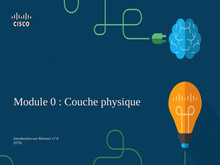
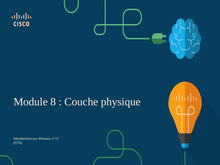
0: 0 -> 8
